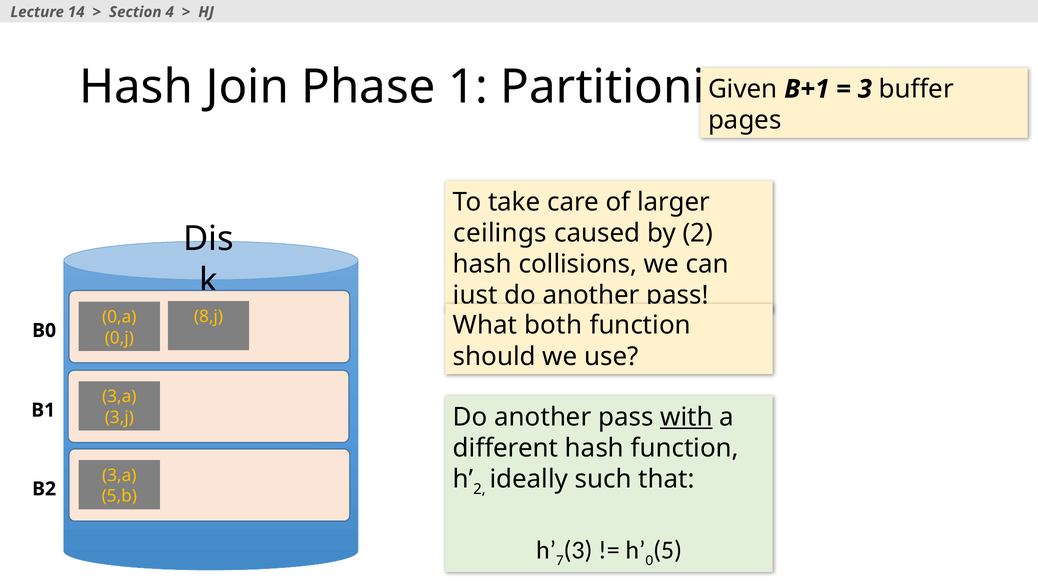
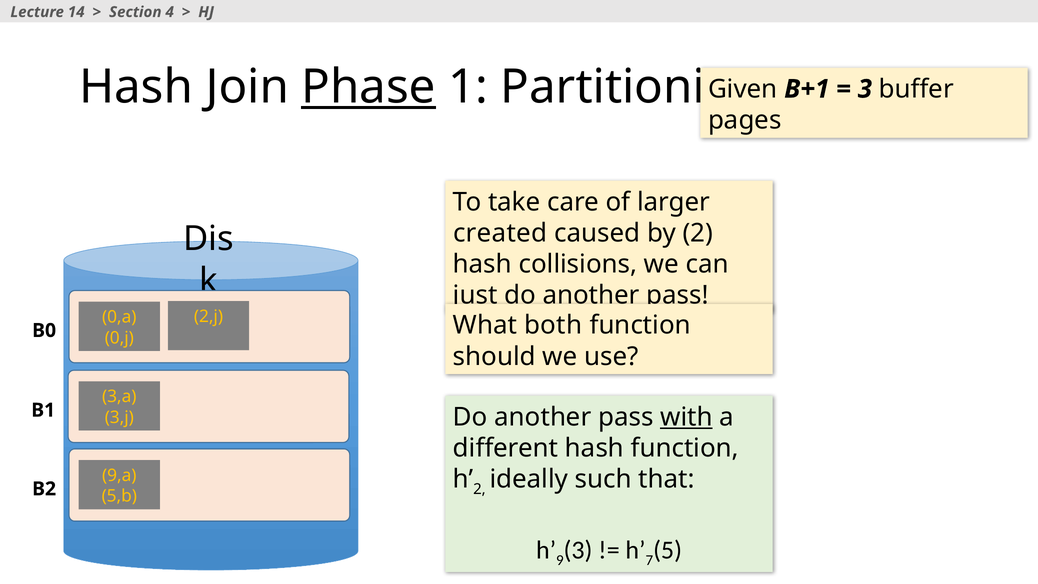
Phase underline: none -> present
ceilings: ceilings -> created
8,j: 8,j -> 2,j
3,a at (119, 475): 3,a -> 9,a
7: 7 -> 9
0: 0 -> 7
